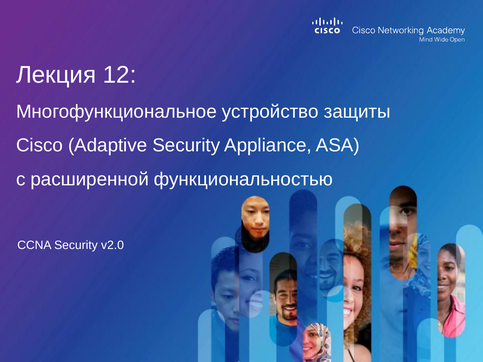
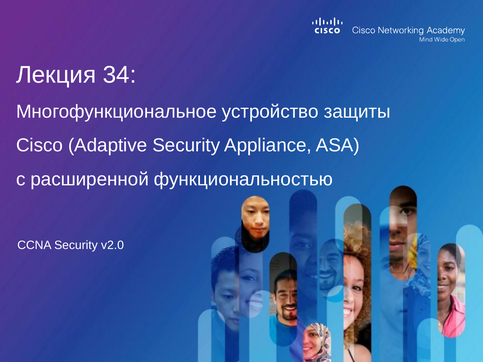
12: 12 -> 34
